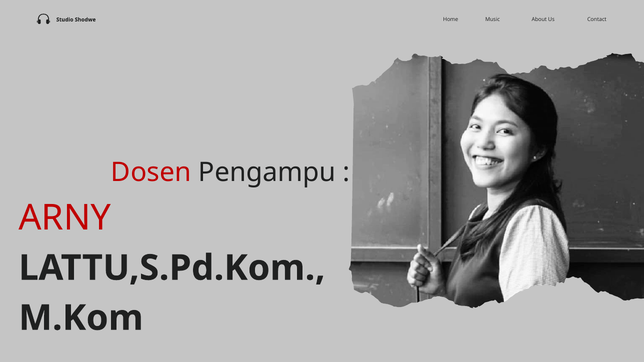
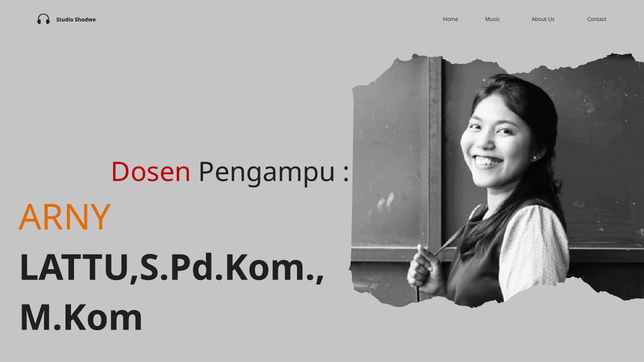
ARNY colour: red -> orange
